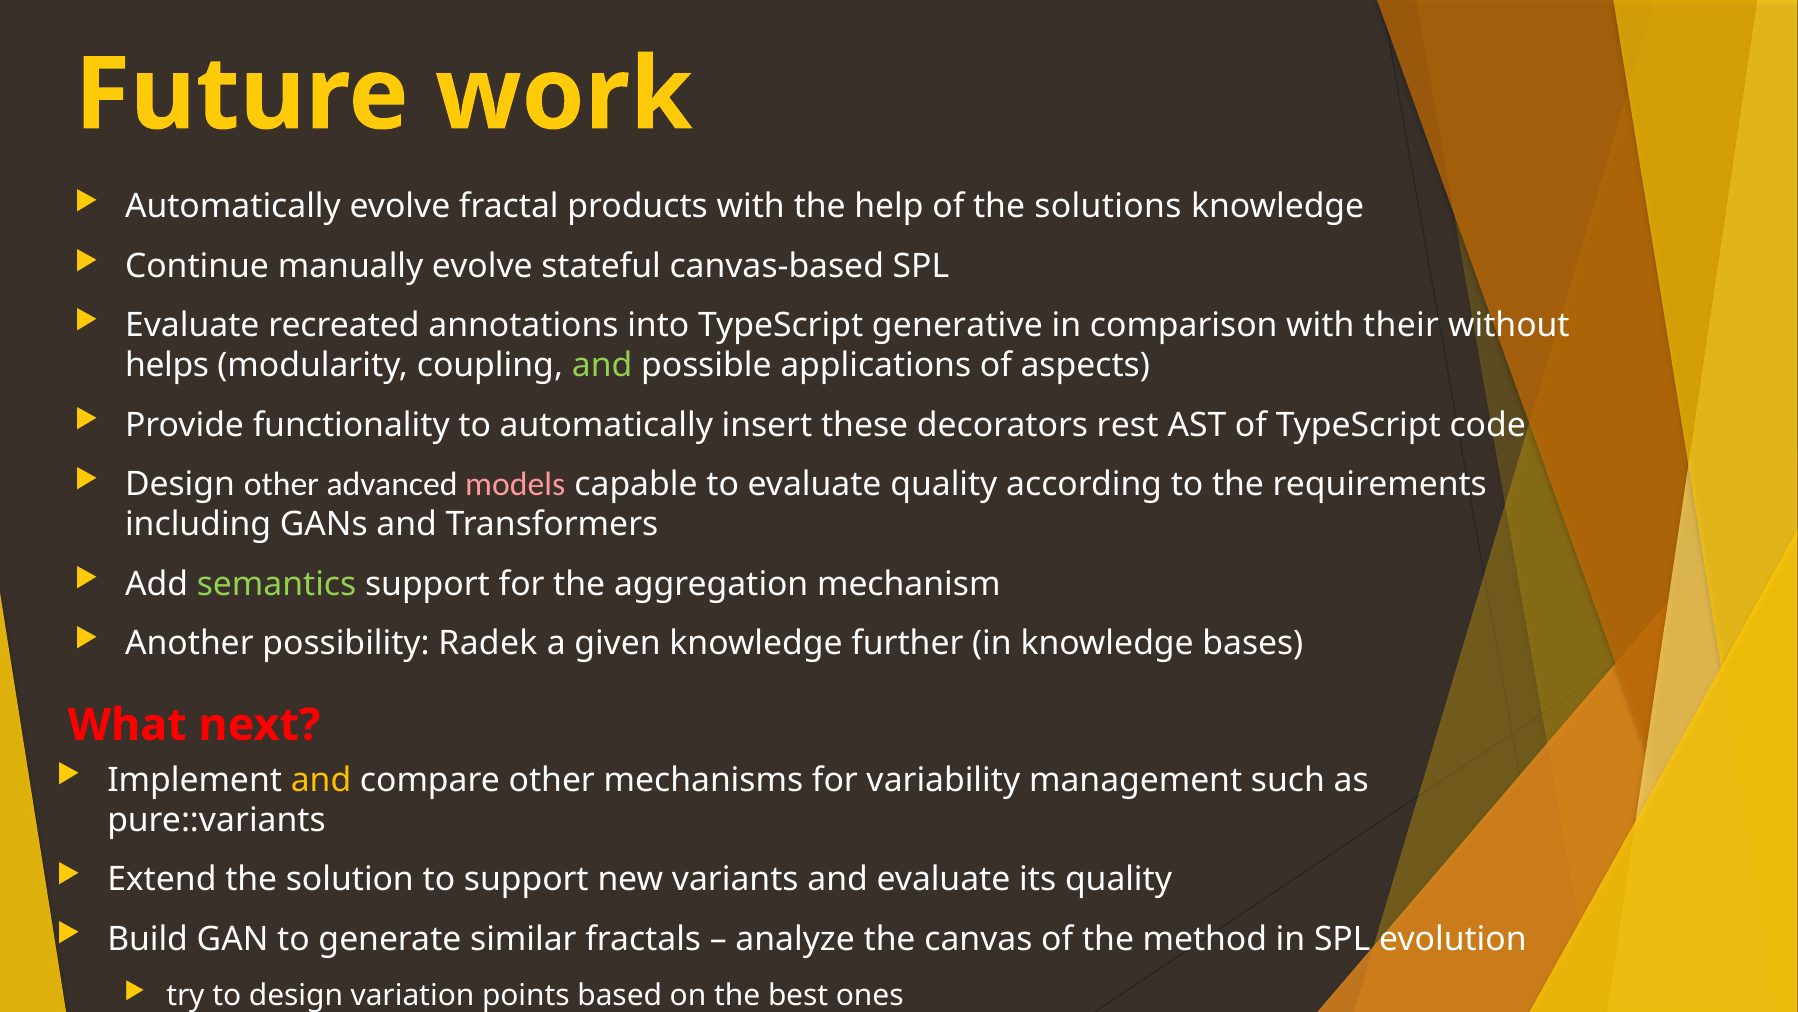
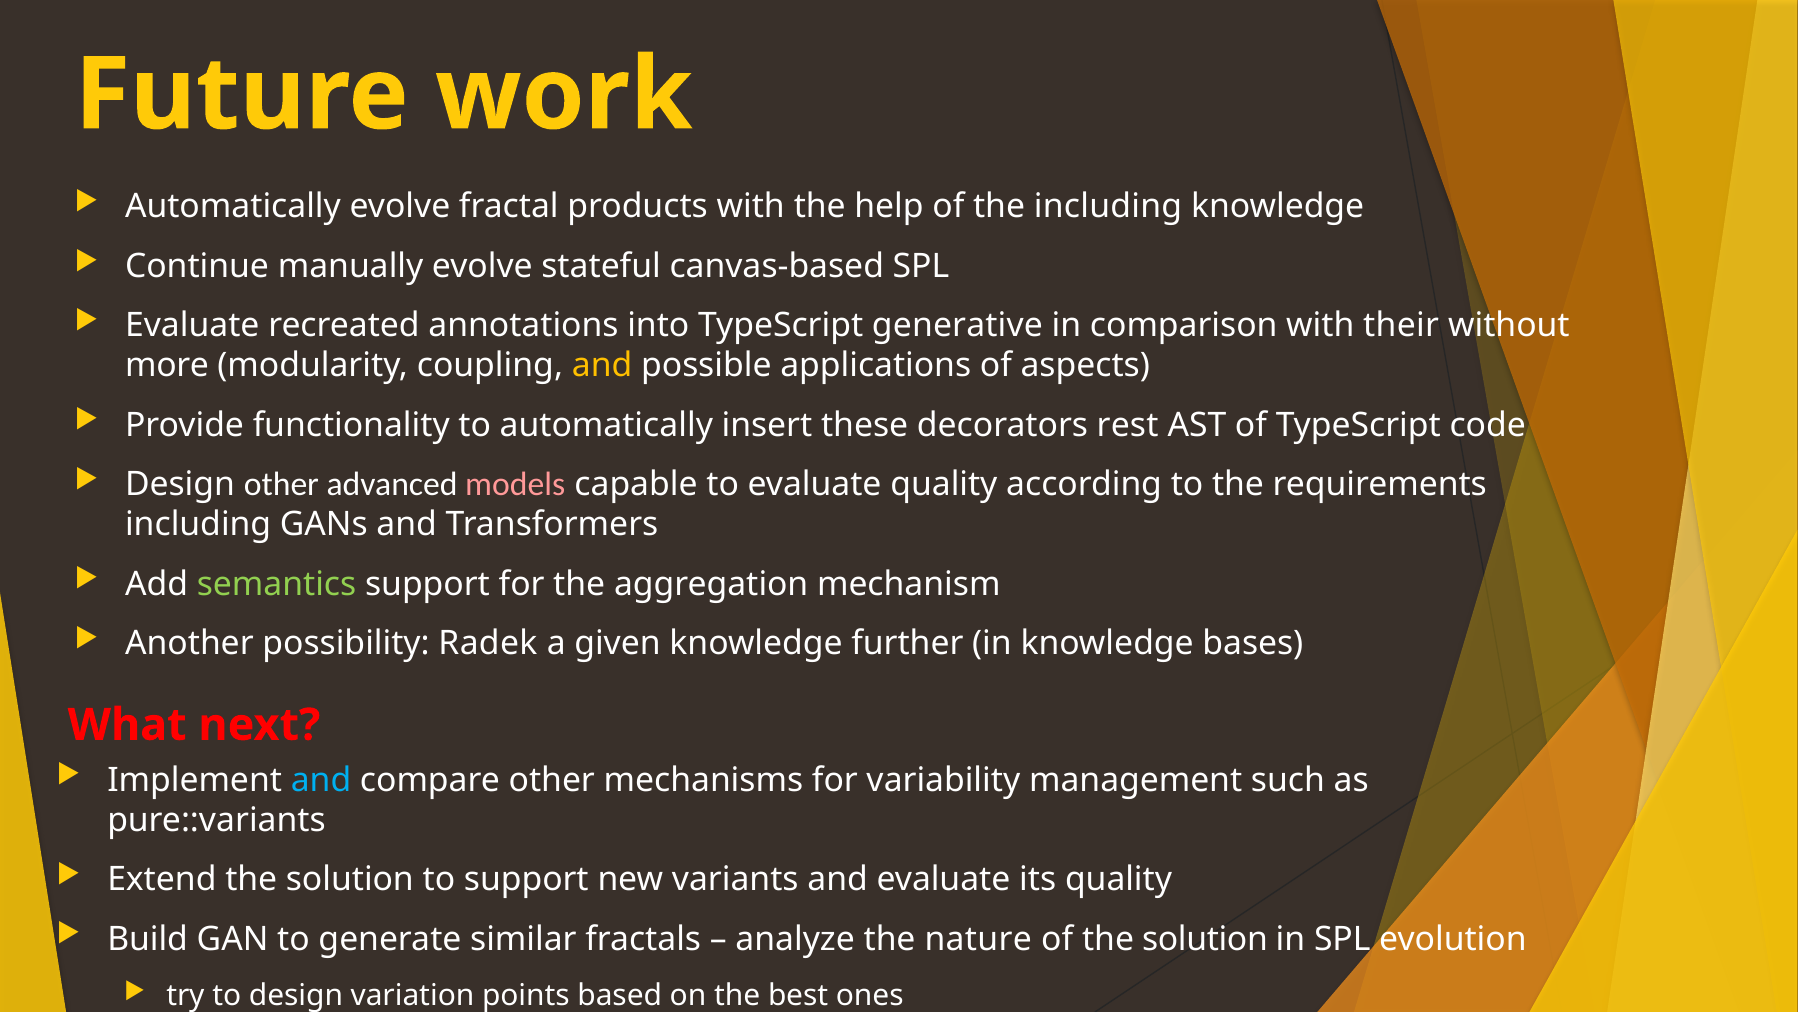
the solutions: solutions -> including
helps: helps -> more
and at (602, 365) colour: light green -> yellow
and at (321, 779) colour: yellow -> light blue
canvas: canvas -> nature
of the method: method -> solution
